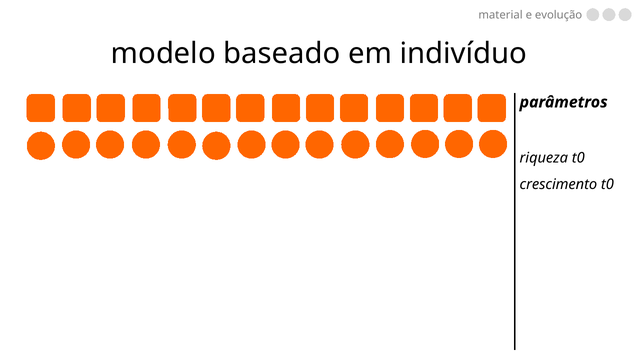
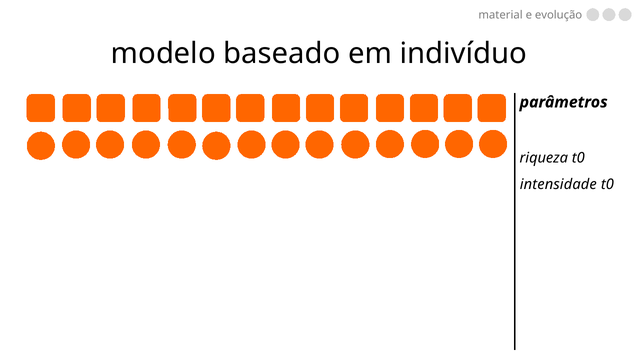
crescimento: crescimento -> intensidade
